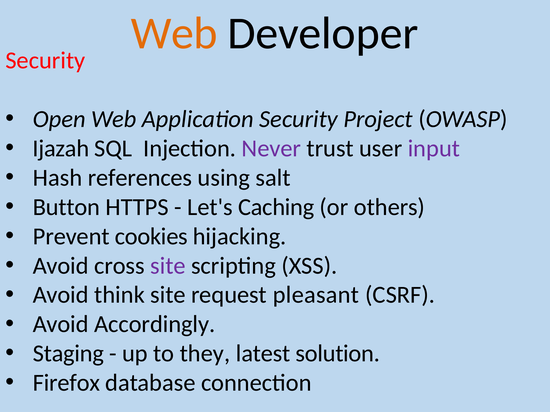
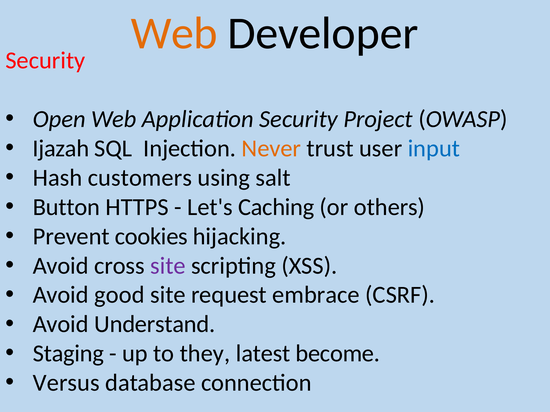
Never colour: purple -> orange
input colour: purple -> blue
references: references -> customers
think: think -> good
pleasant: pleasant -> embrace
Accordingly: Accordingly -> Understand
solution: solution -> become
Firefox: Firefox -> Versus
